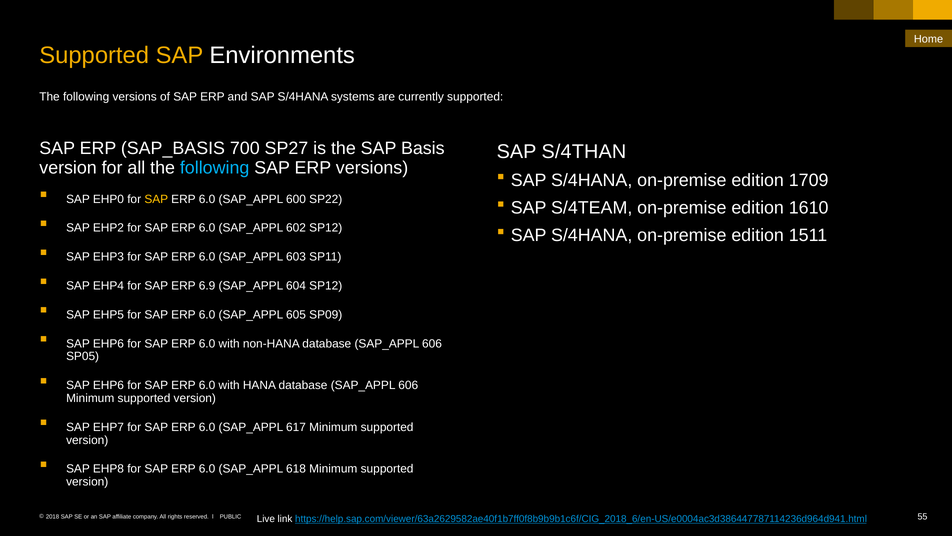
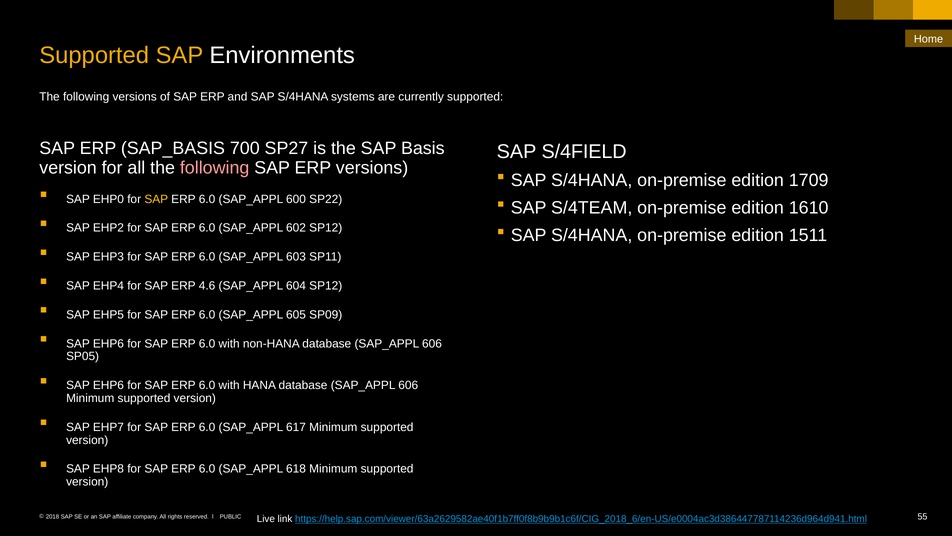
S/4THAN: S/4THAN -> S/4FIELD
following at (215, 168) colour: light blue -> pink
6.9: 6.9 -> 4.6
